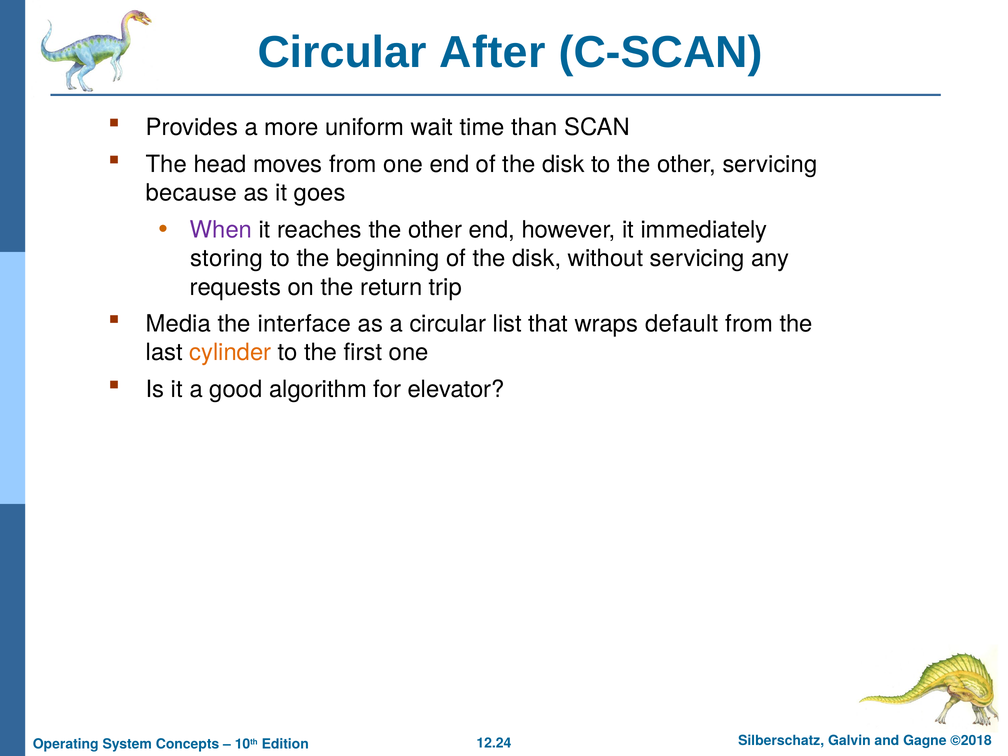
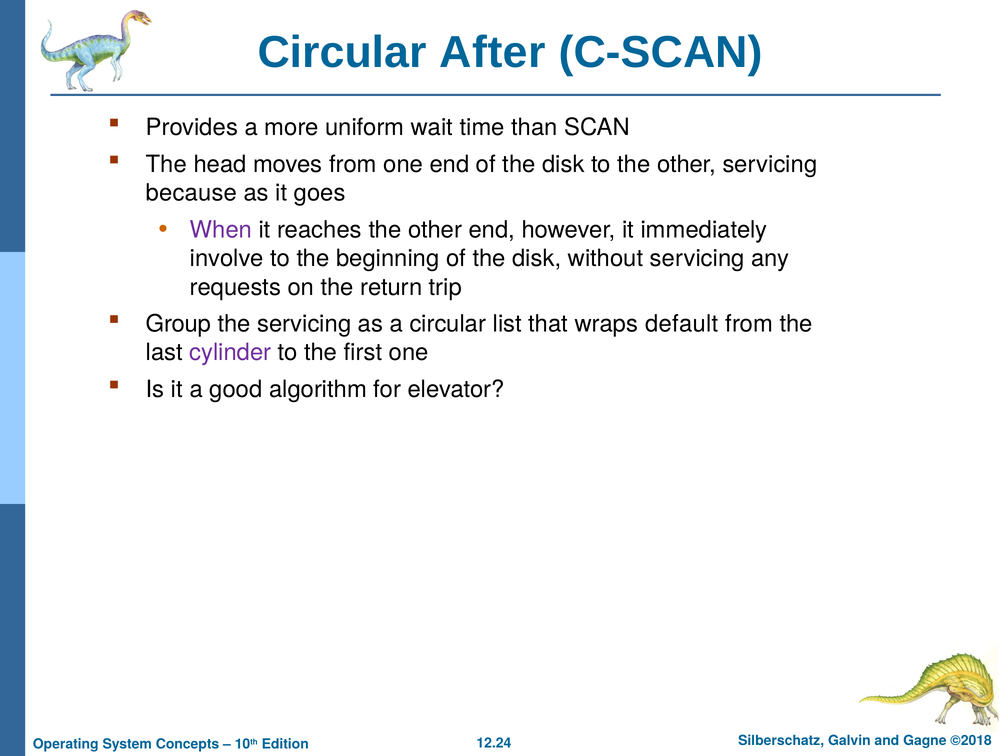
storing: storing -> involve
Media: Media -> Group
the interface: interface -> servicing
cylinder colour: orange -> purple
